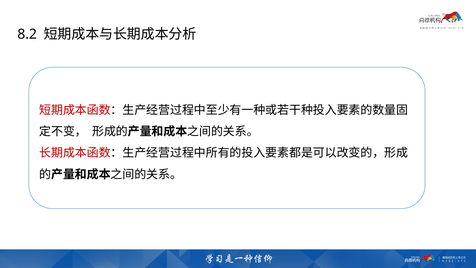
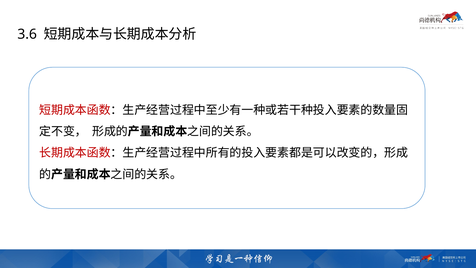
8.2: 8.2 -> 3.6
